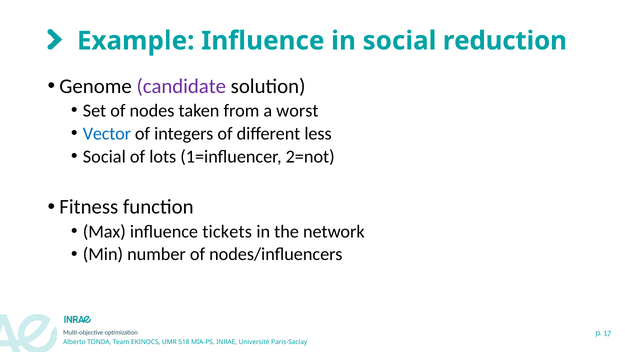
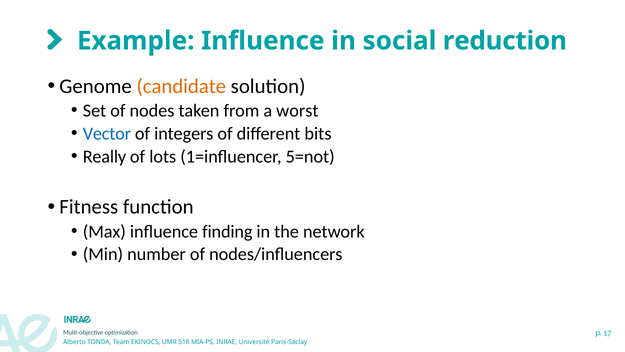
candidate colour: purple -> orange
less: less -> bits
Social at (104, 156): Social -> Really
2=not: 2=not -> 5=not
tickets: tickets -> finding
